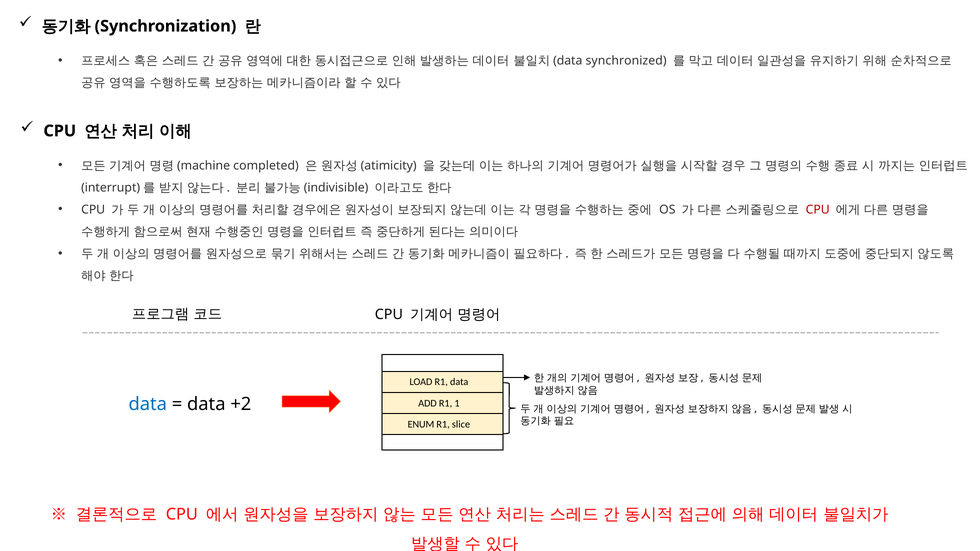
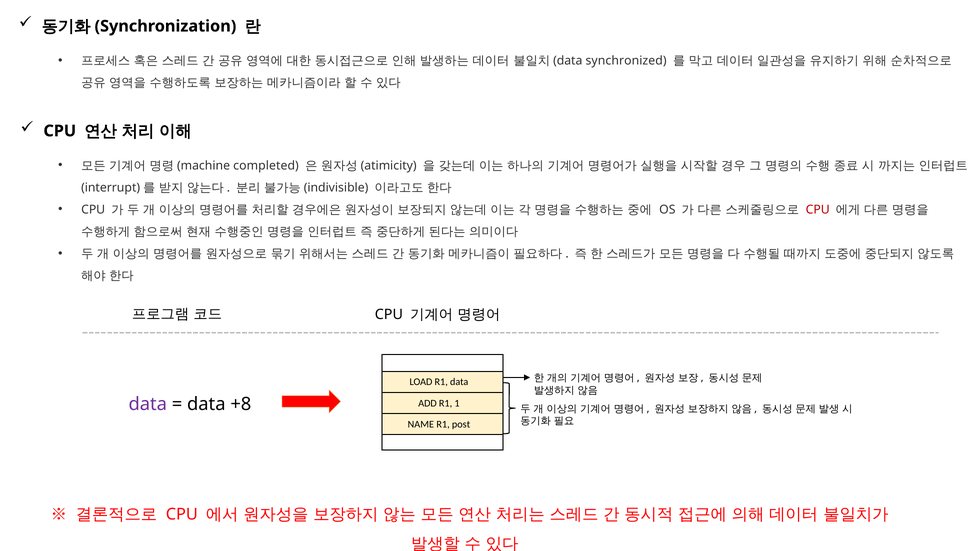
data at (148, 404) colour: blue -> purple
+2: +2 -> +8
ENUM: ENUM -> NAME
slice: slice -> post
